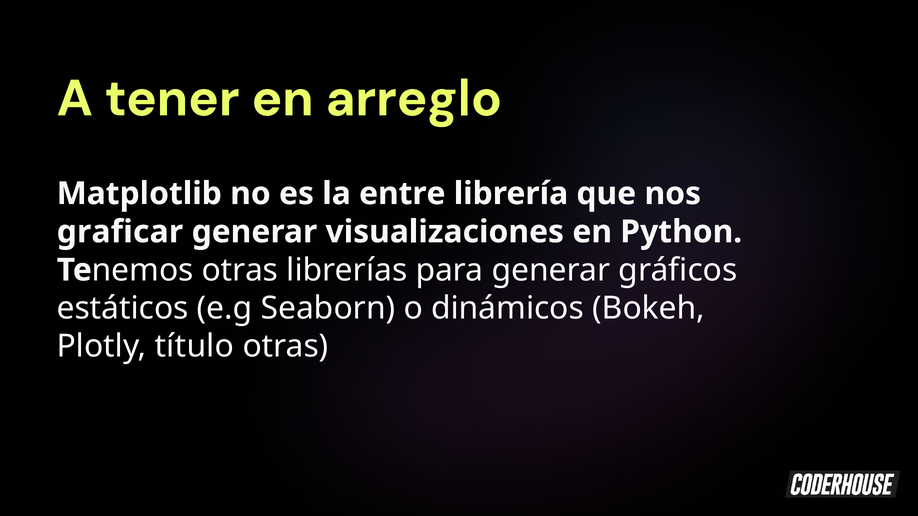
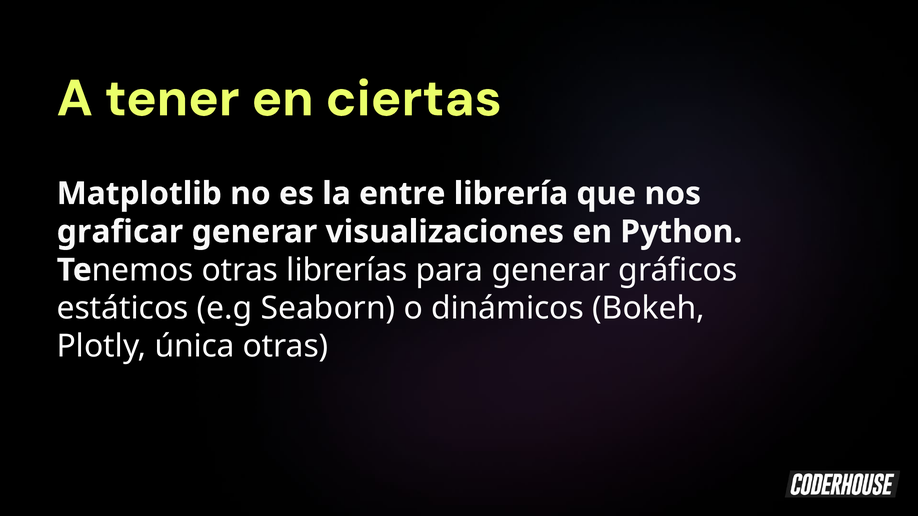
arreglo: arreglo -> ciertas
título: título -> única
